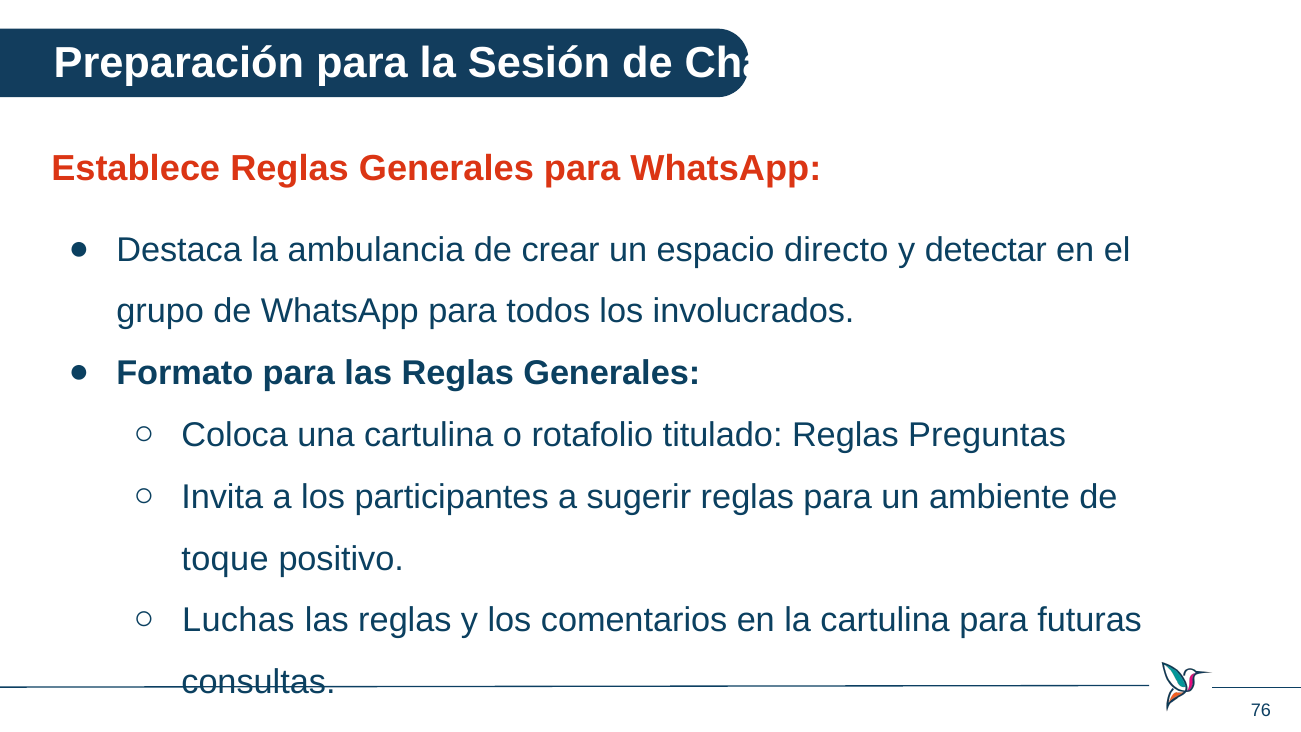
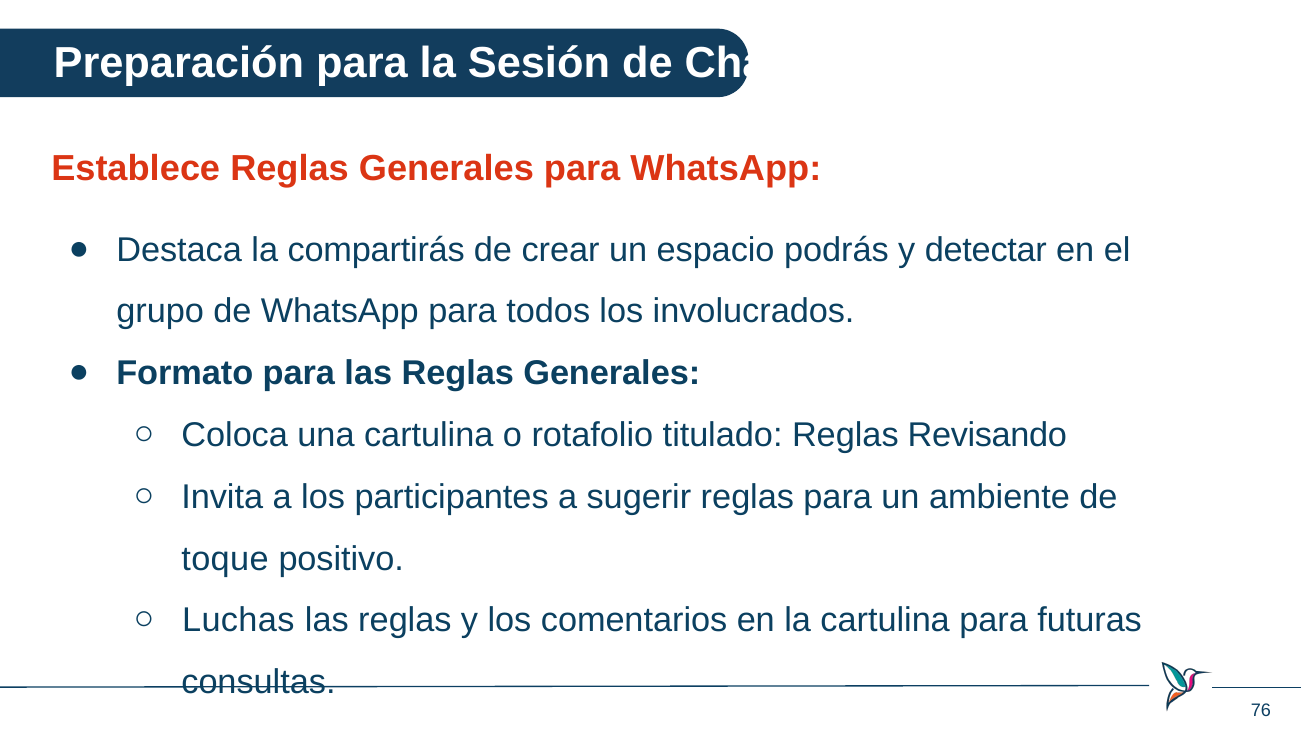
ambulancia: ambulancia -> compartirás
directo: directo -> podrás
Preguntas: Preguntas -> Revisando
